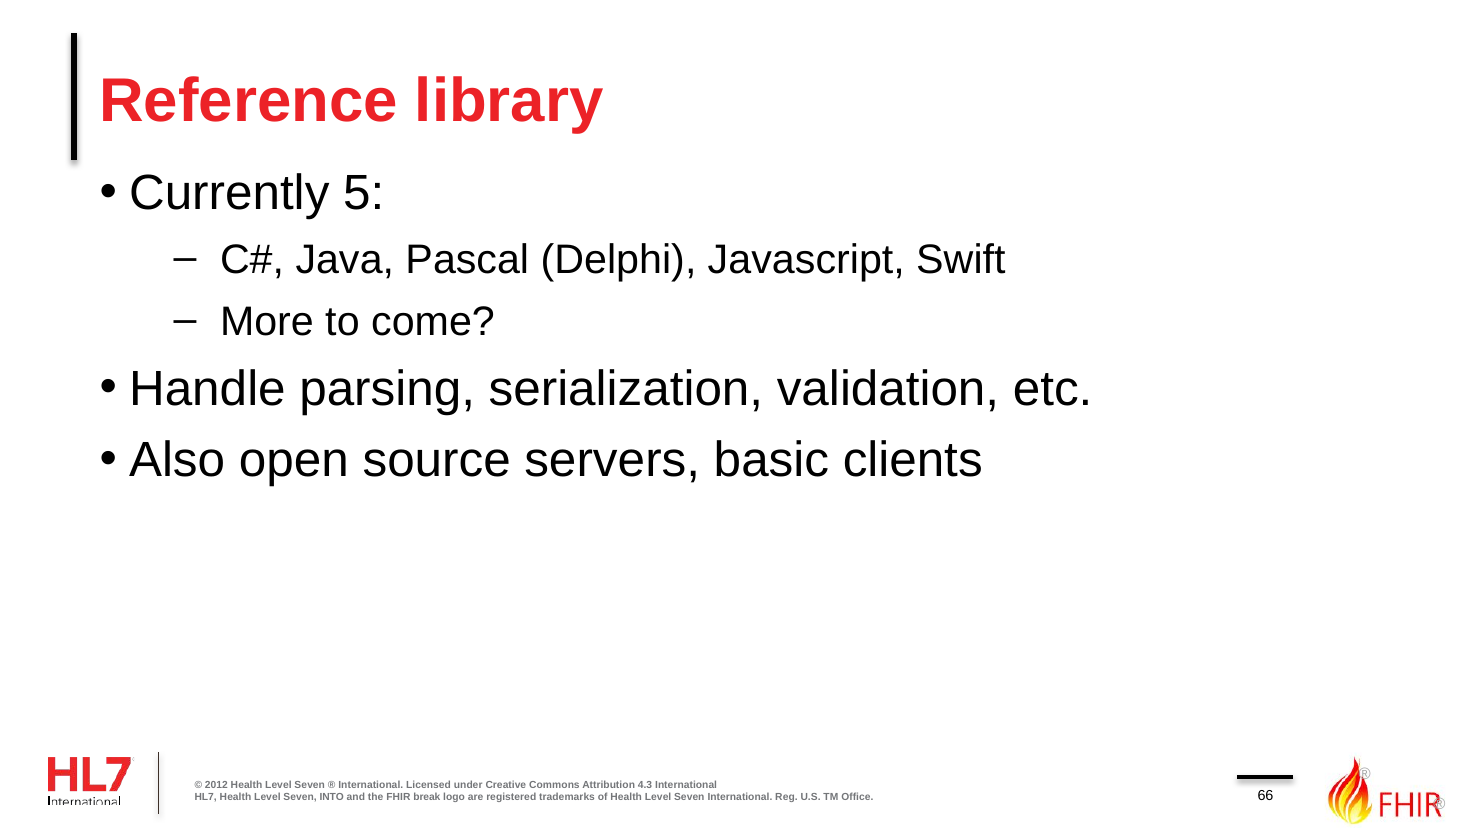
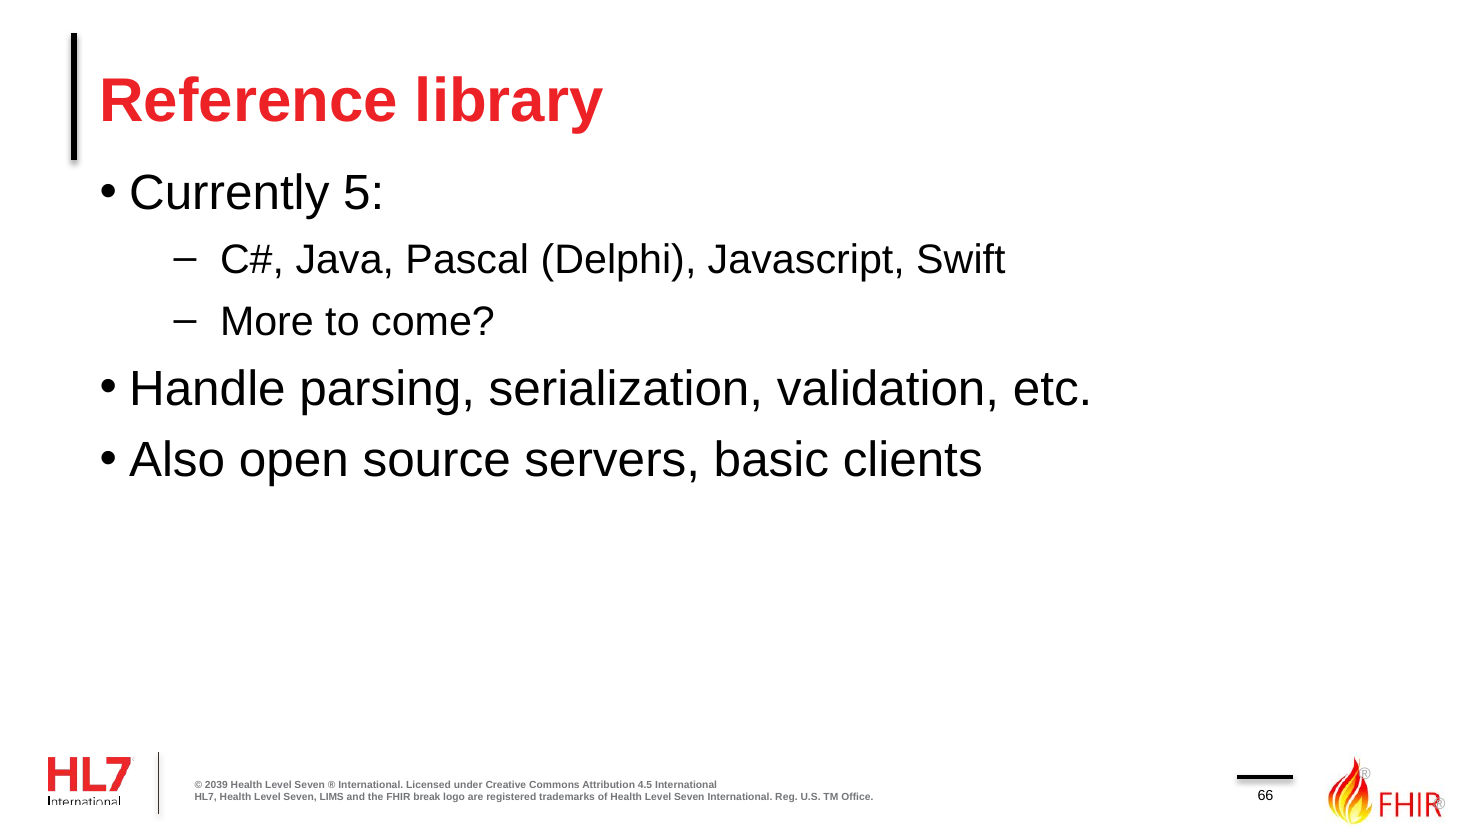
2012: 2012 -> 2039
4.3: 4.3 -> 4.5
INTO: INTO -> LIMS
